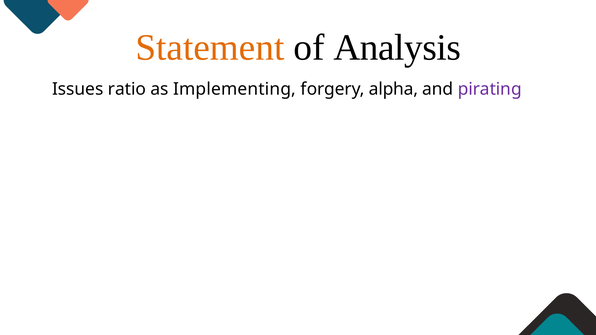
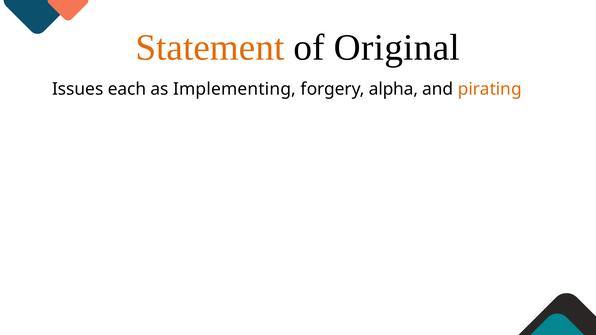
Analysis: Analysis -> Original
ratio: ratio -> each
pirating colour: purple -> orange
